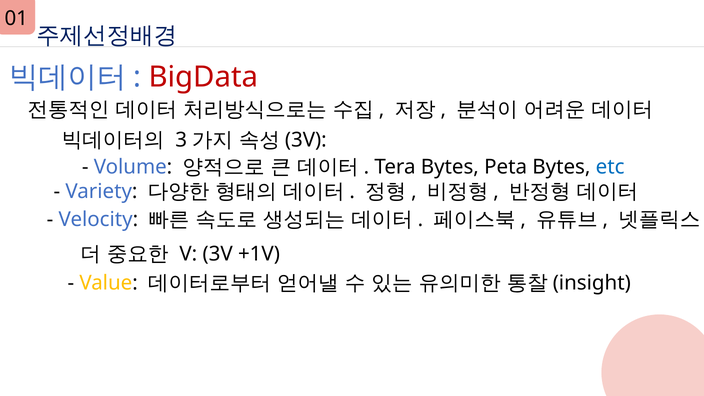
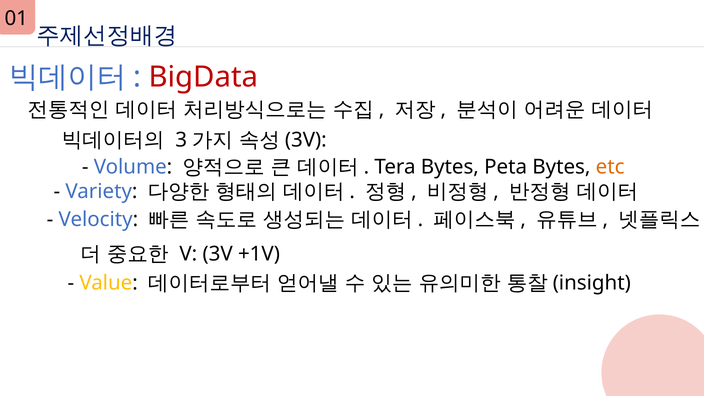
etc colour: blue -> orange
